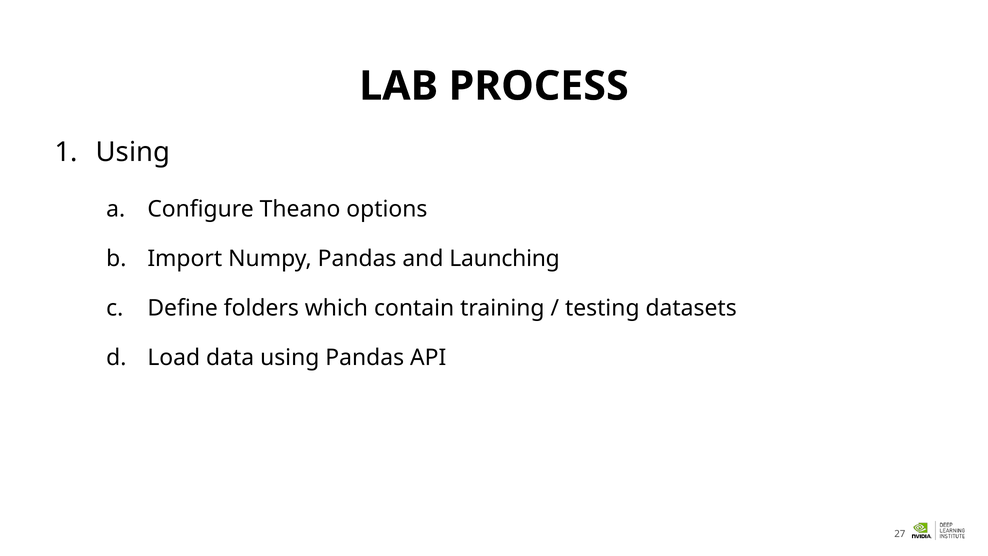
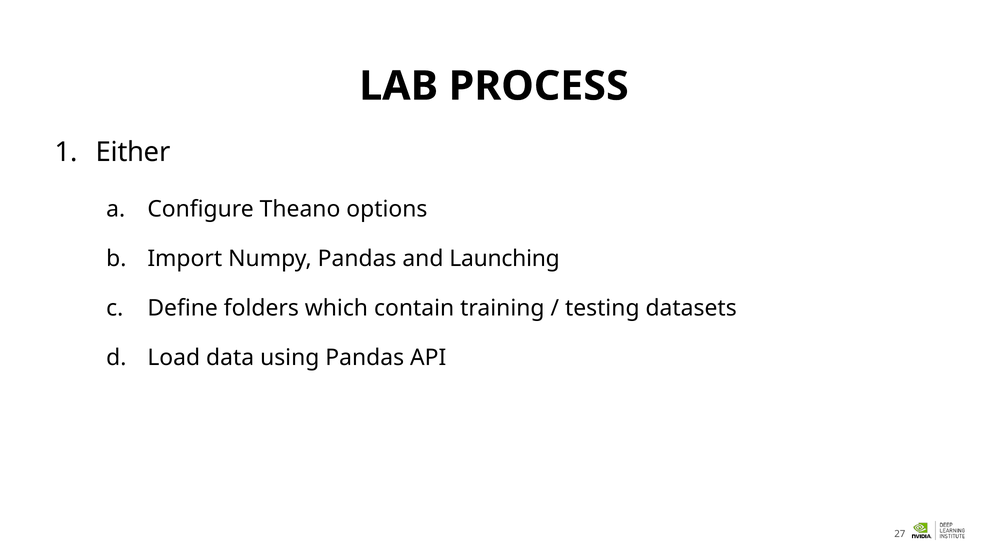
Using at (133, 152): Using -> Either
